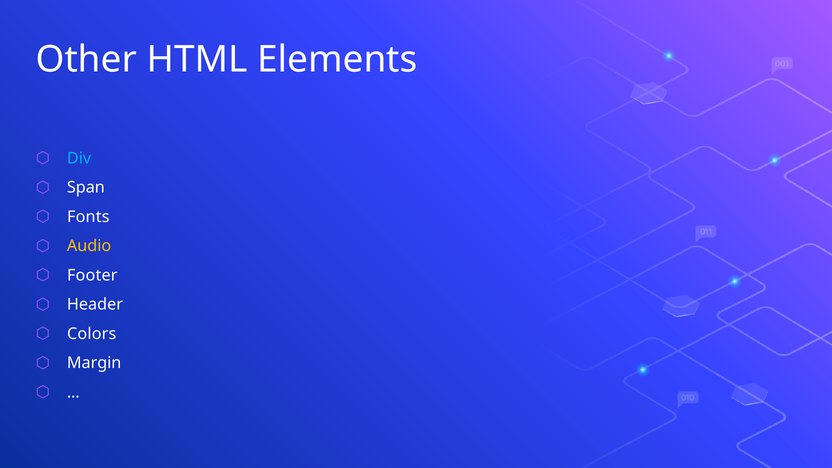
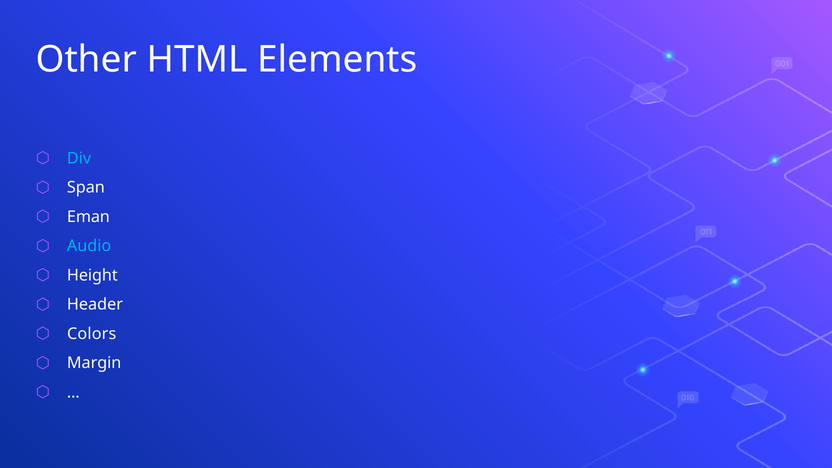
Fonts: Fonts -> Eman
Audio colour: yellow -> light blue
Footer: Footer -> Height
